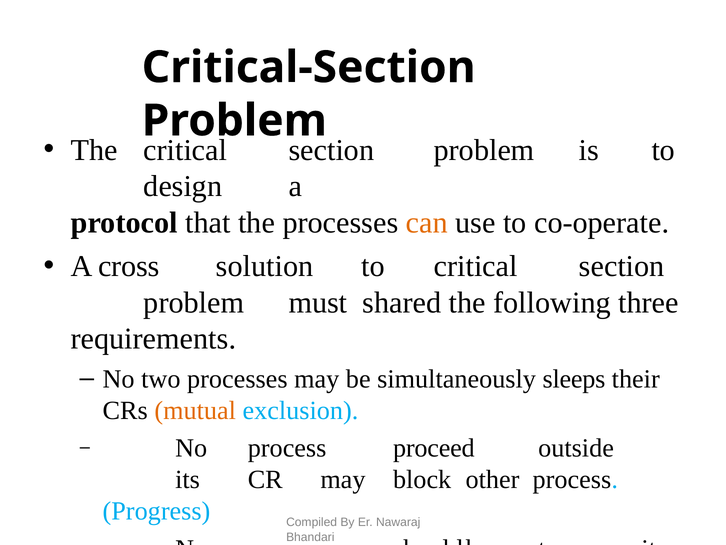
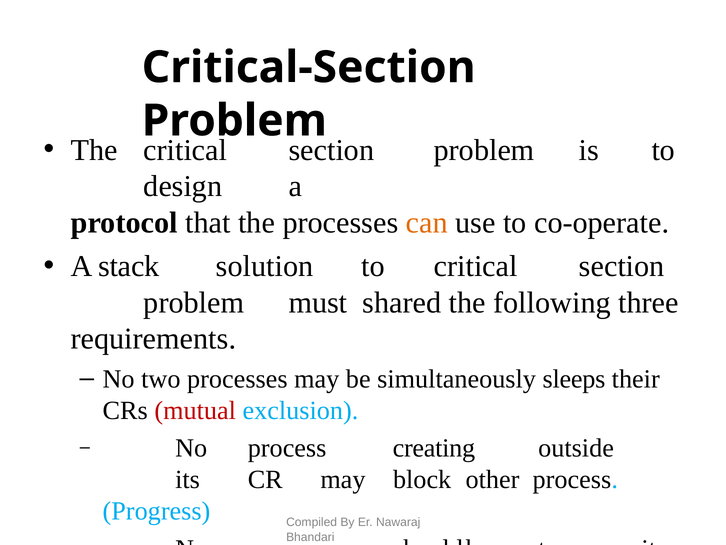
cross: cross -> stack
mutual colour: orange -> red
proceed: proceed -> creating
